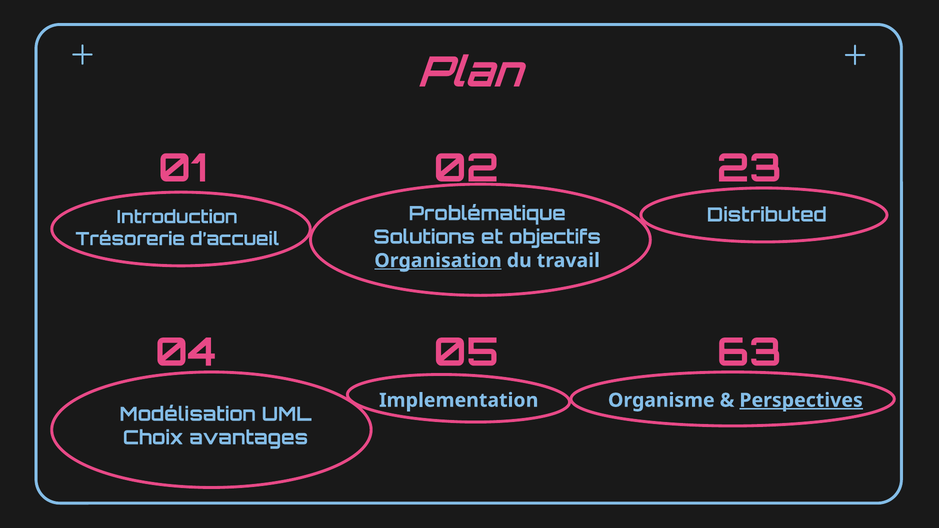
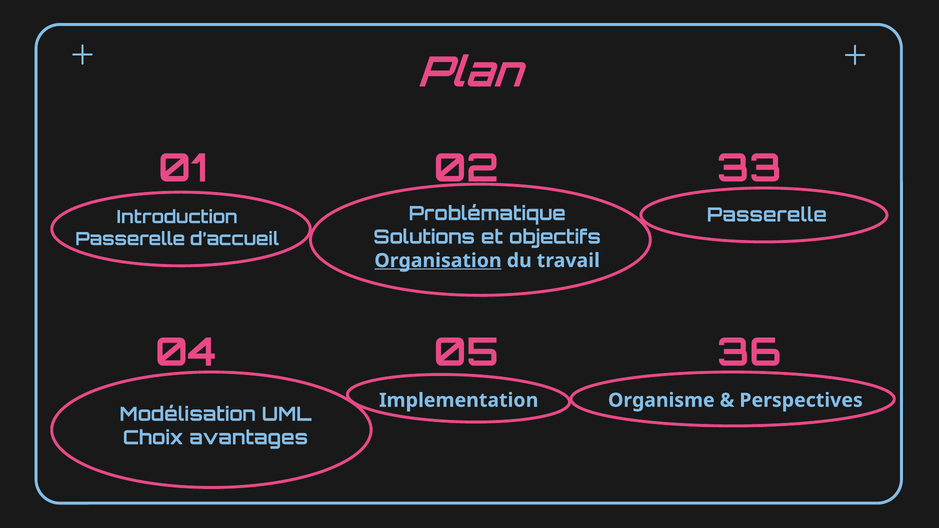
23: 23 -> 33
Distributed at (767, 215): Distributed -> Passerelle
Trésorerie at (130, 239): Trésorerie -> Passerelle
63: 63 -> 36
Perspectives underline: present -> none
